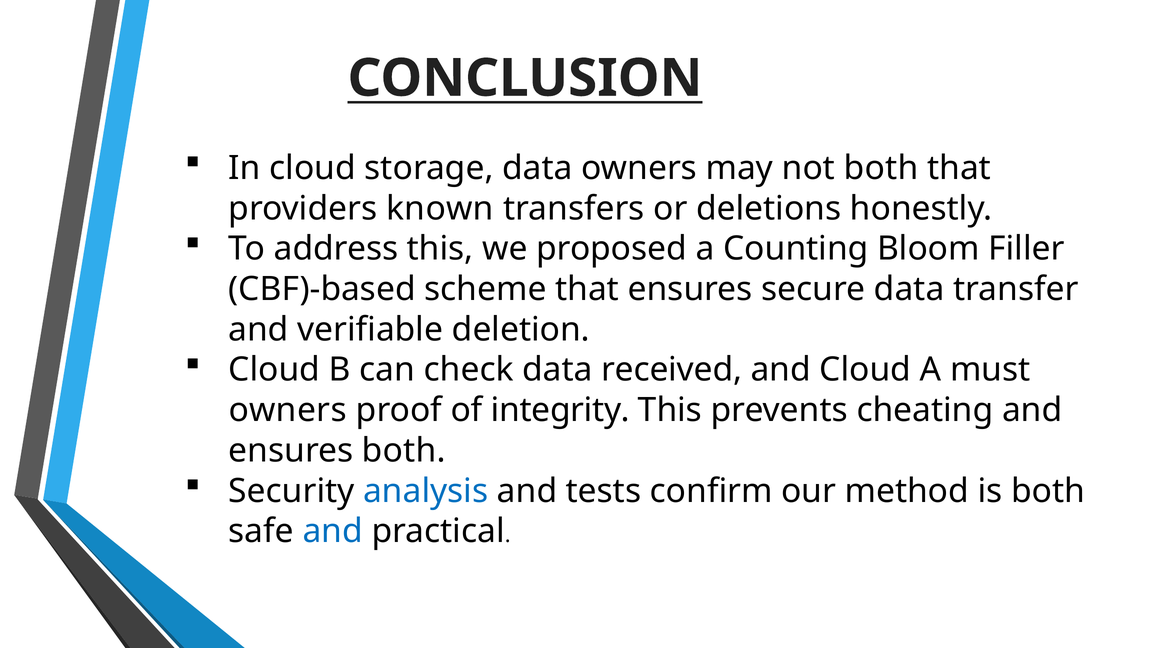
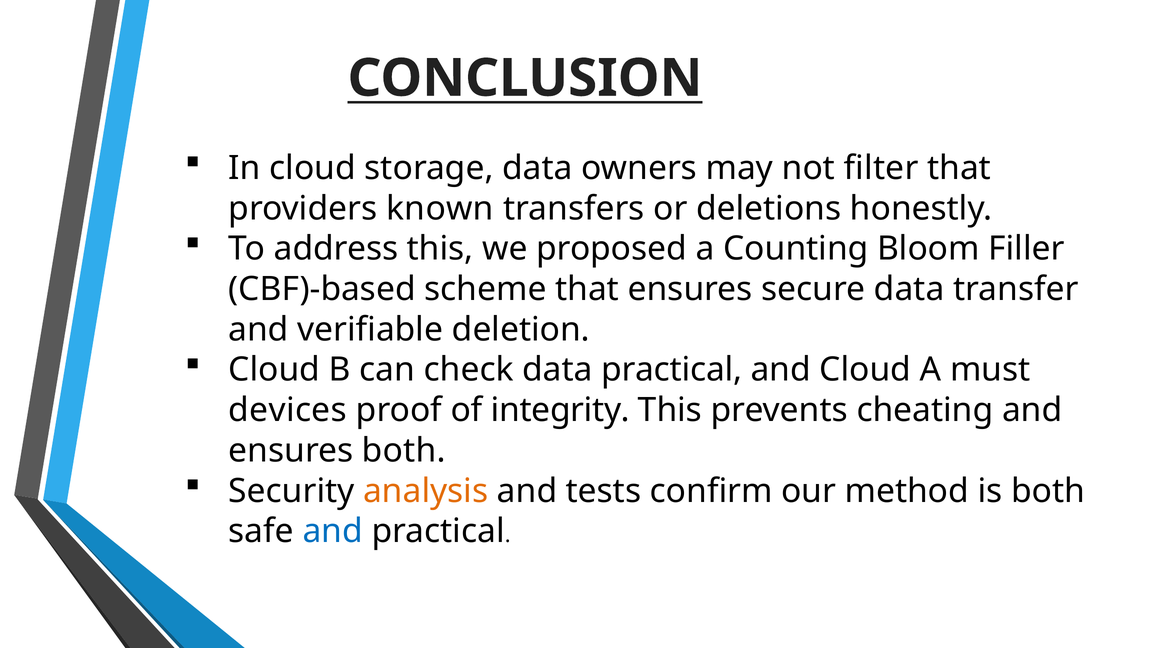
not both: both -> filter
data received: received -> practical
owners at (288, 411): owners -> devices
analysis colour: blue -> orange
